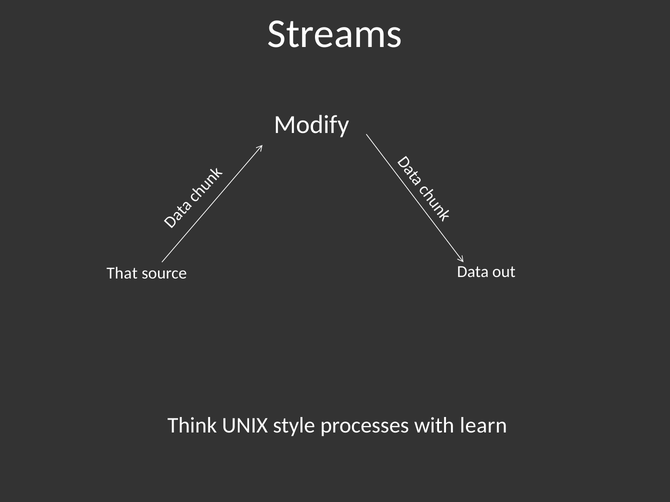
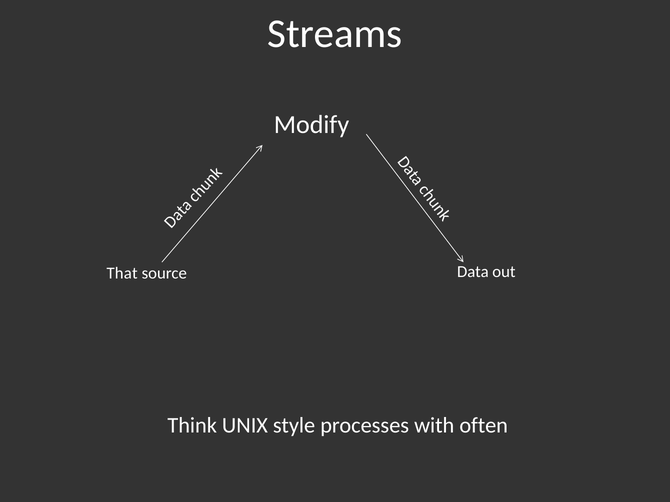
learn: learn -> often
